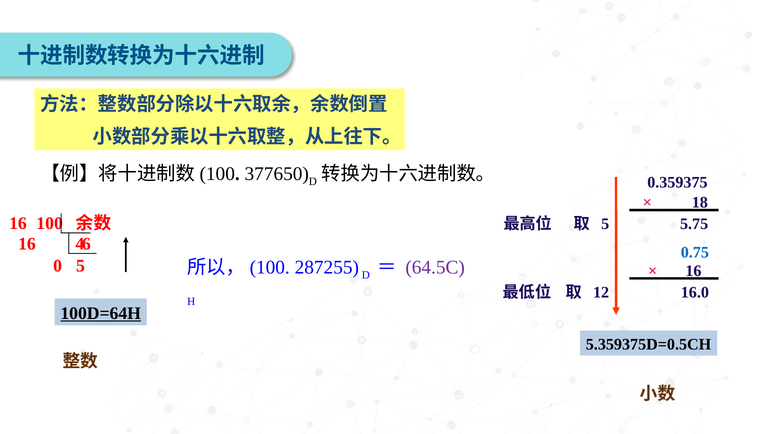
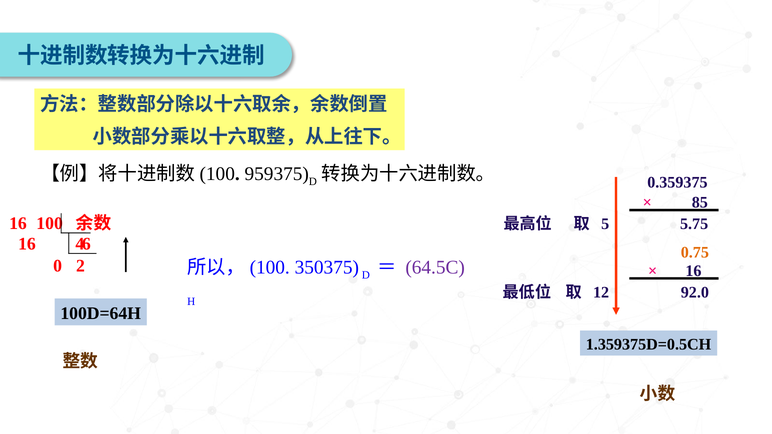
377650: 377650 -> 959375
18: 18 -> 85
0.75 colour: blue -> orange
0 5: 5 -> 2
287255: 287255 -> 350375
16.0: 16.0 -> 92.0
100D=64H underline: present -> none
5.359375D=0.5CH: 5.359375D=0.5CH -> 1.359375D=0.5CH
